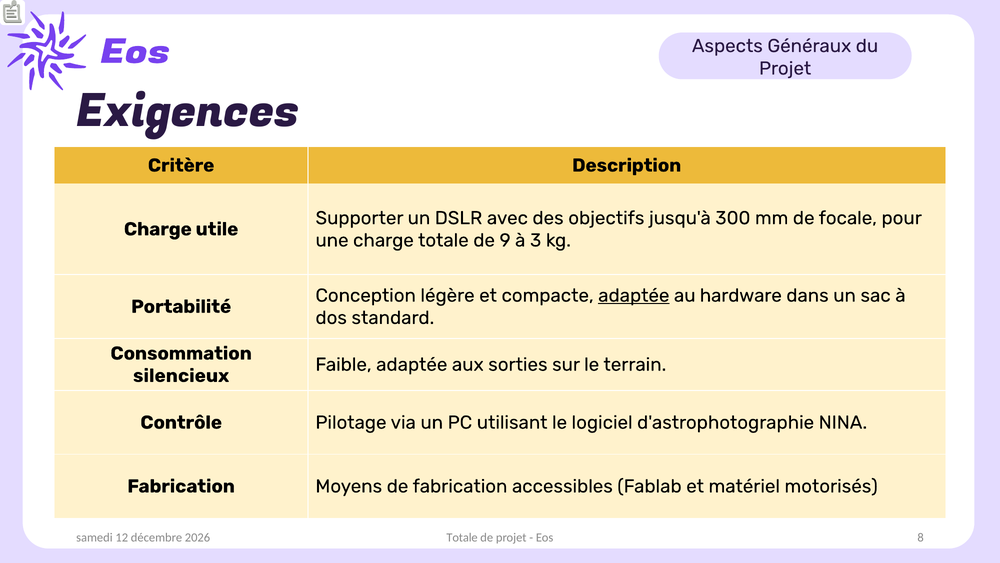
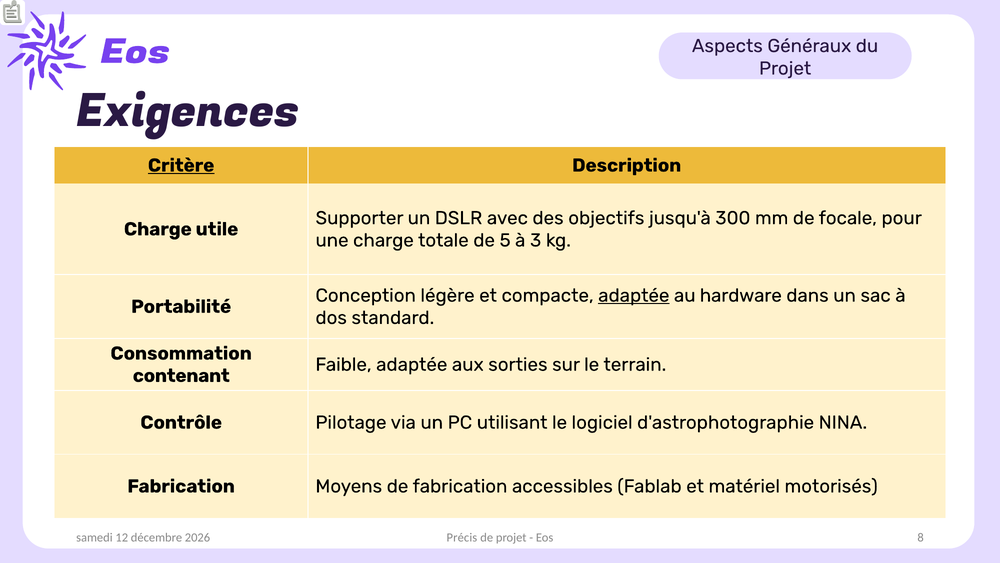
Critère underline: none -> present
9: 9 -> 5
silencieux: silencieux -> contenant
Totale at (462, 537): Totale -> Précis
